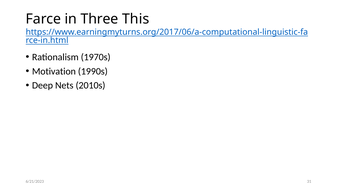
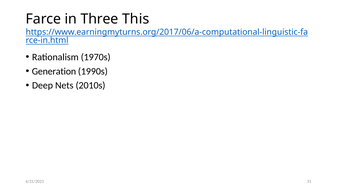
Motivation: Motivation -> Generation
